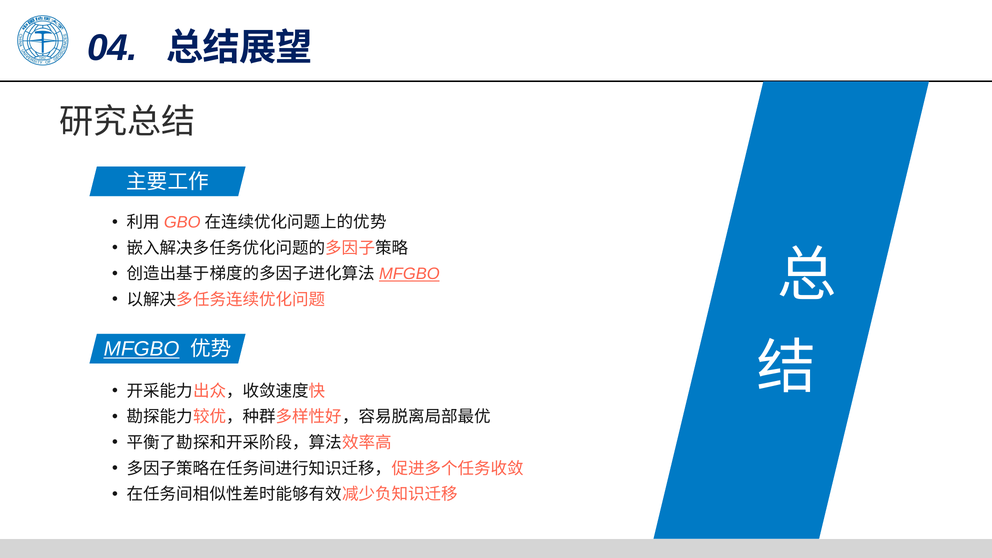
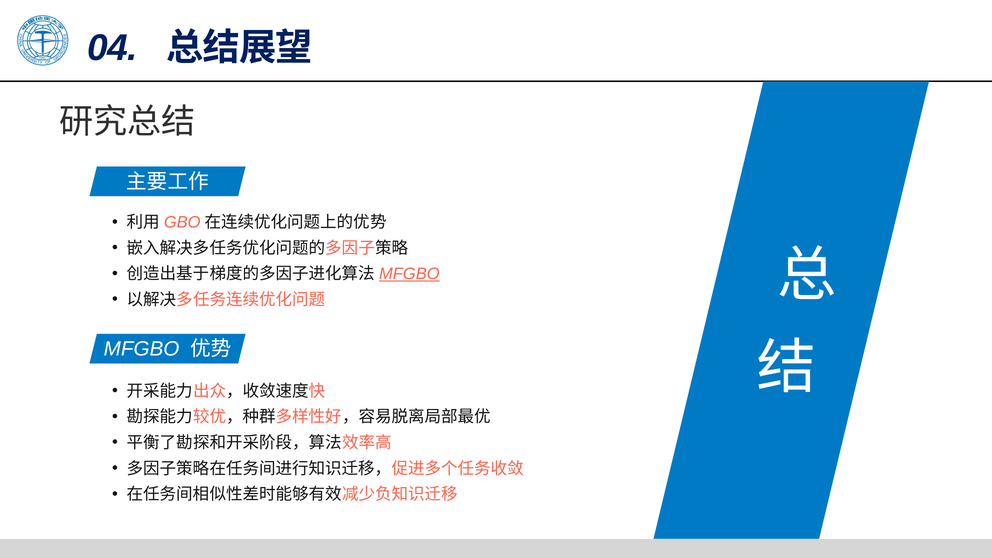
MFGBO at (142, 349) underline: present -> none
